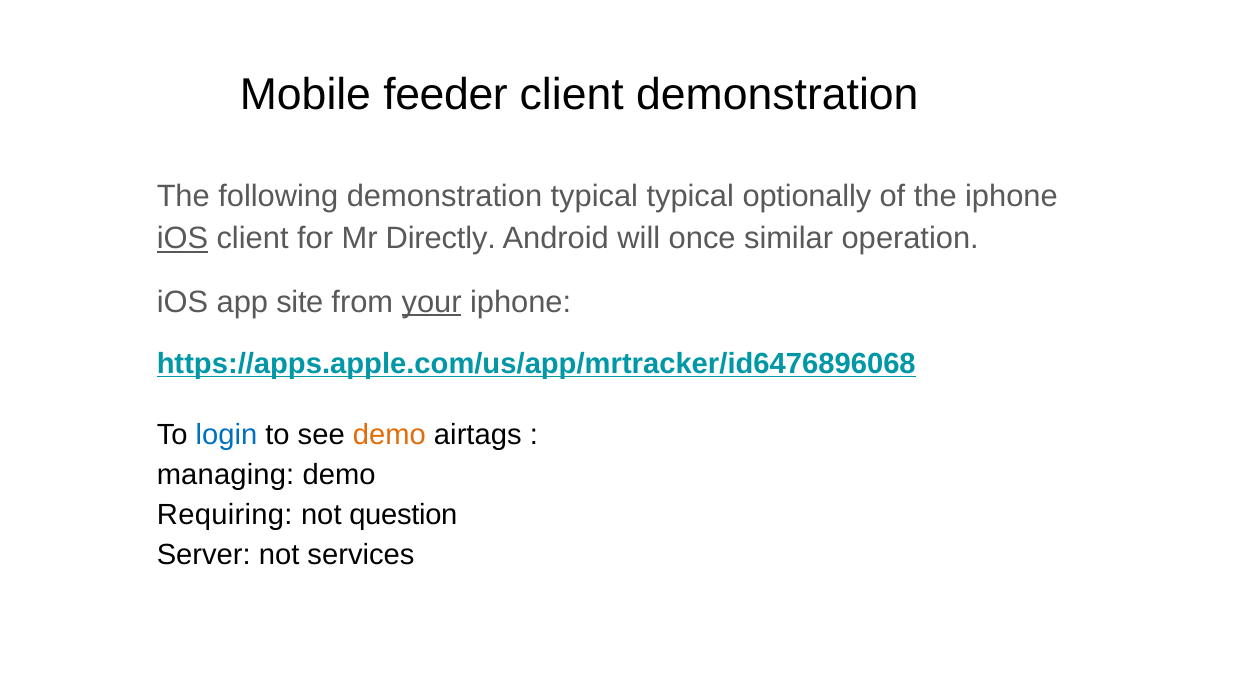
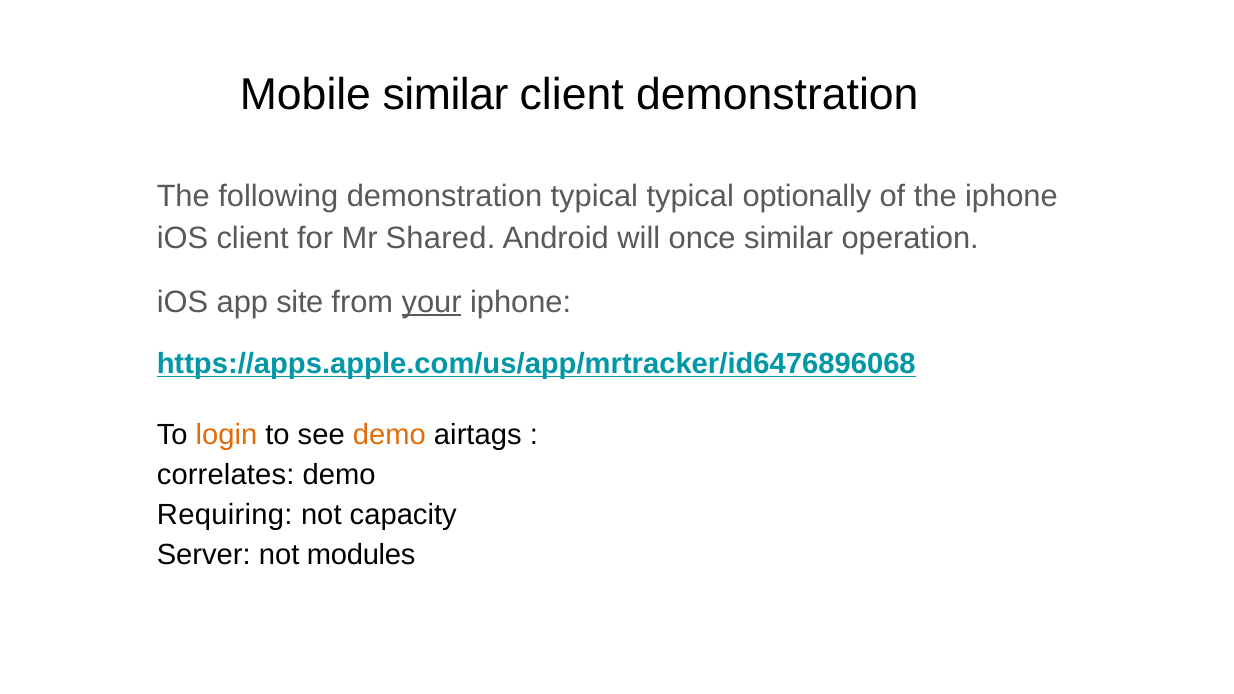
Mobile feeder: feeder -> similar
iOS at (182, 239) underline: present -> none
Directly: Directly -> Shared
login colour: blue -> orange
managing: managing -> correlates
question: question -> capacity
services: services -> modules
